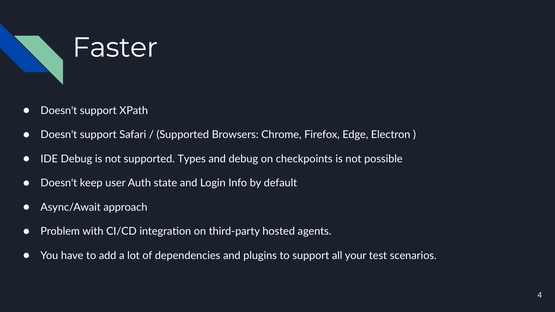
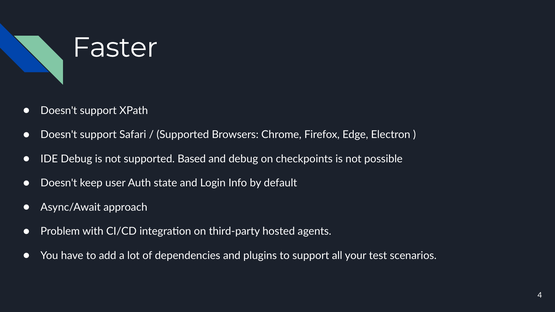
Types: Types -> Based
